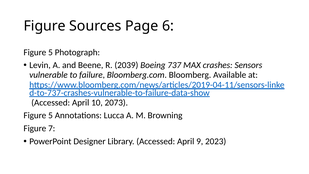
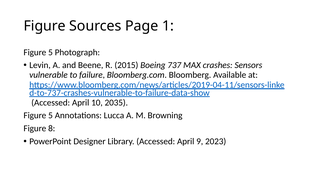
6: 6 -> 1
2039: 2039 -> 2015
2073: 2073 -> 2035
7: 7 -> 8
